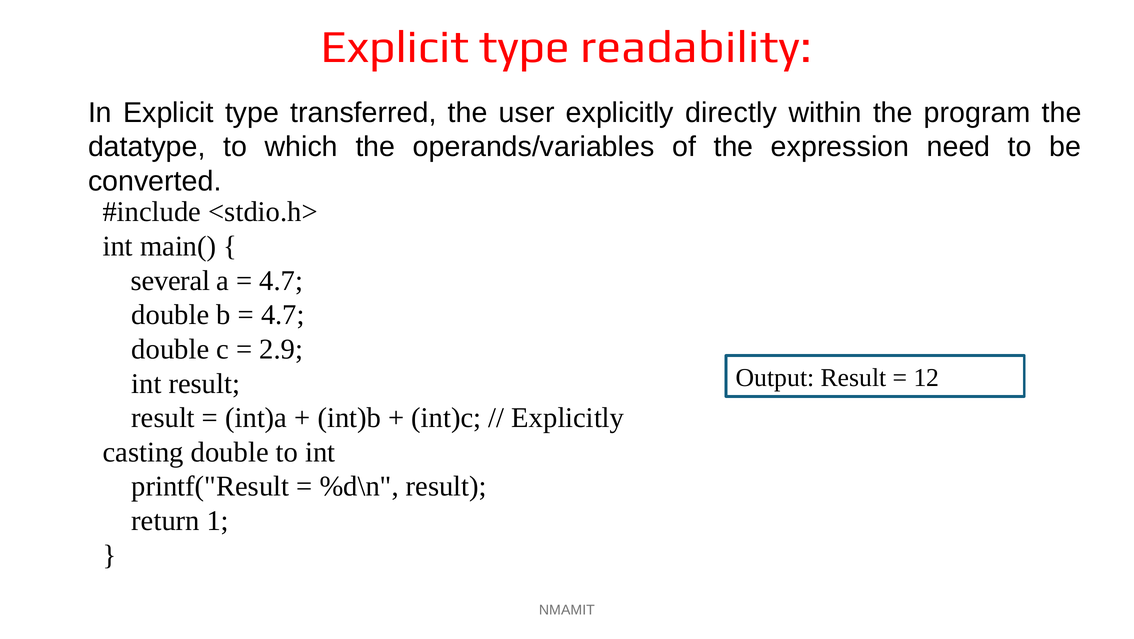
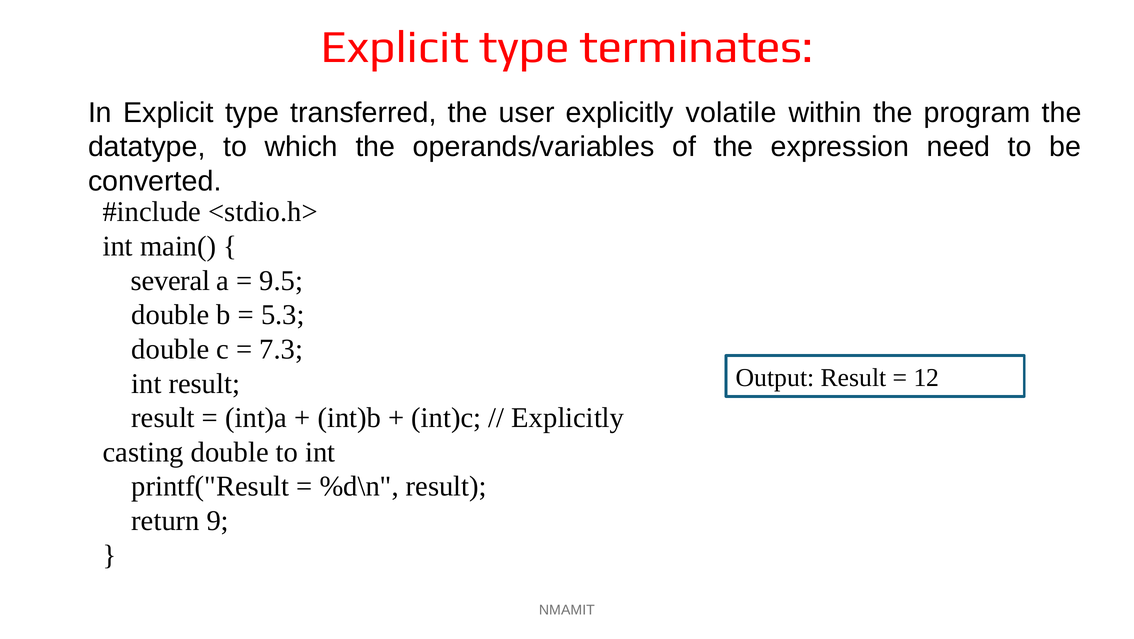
readability: readability -> terminates
directly: directly -> volatile
4.7 at (281, 280): 4.7 -> 9.5
4.7 at (283, 315): 4.7 -> 5.3
2.9: 2.9 -> 7.3
1: 1 -> 9
